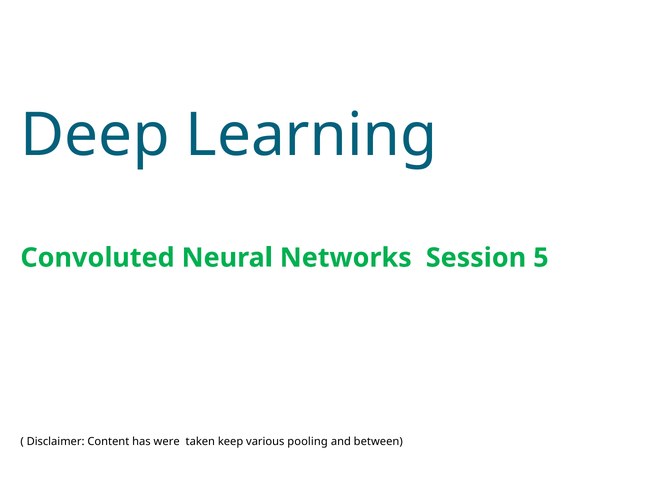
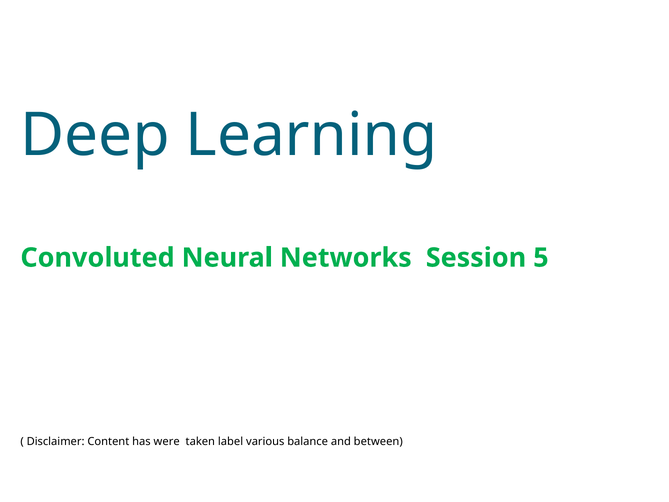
keep: keep -> label
pooling: pooling -> balance
